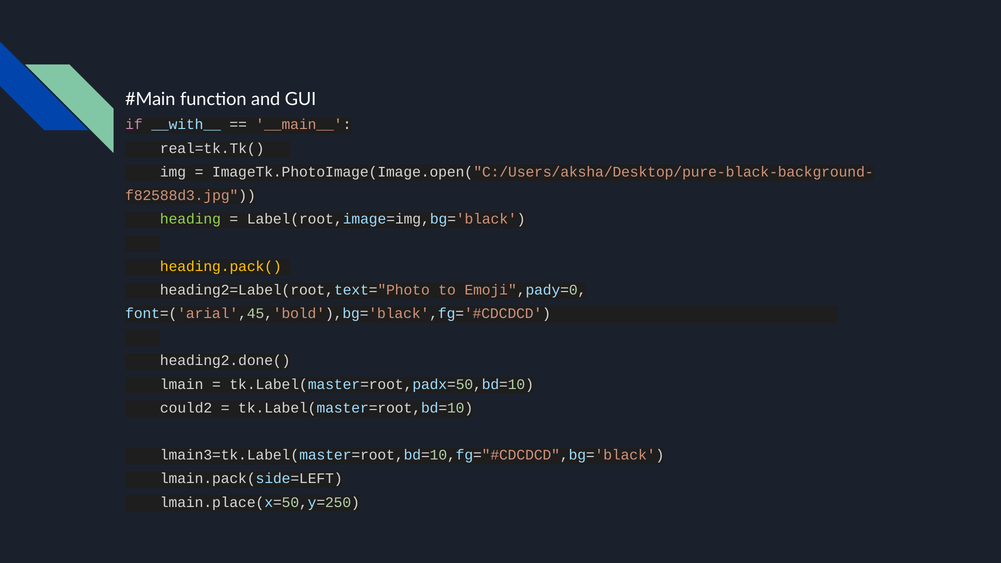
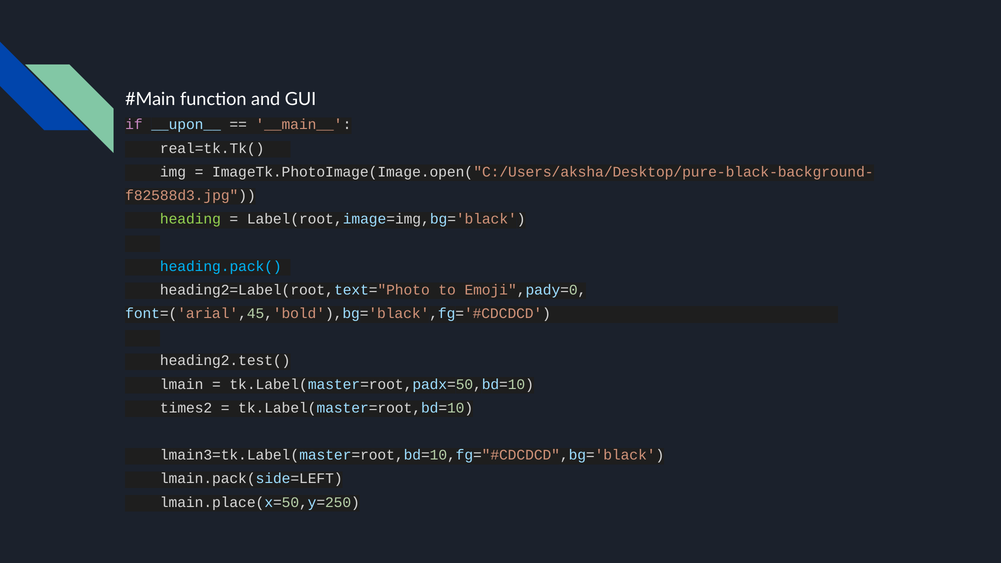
__with__: __with__ -> __upon__
heading.pack( colour: yellow -> light blue
heading2.done(: heading2.done( -> heading2.test(
could2: could2 -> times2
